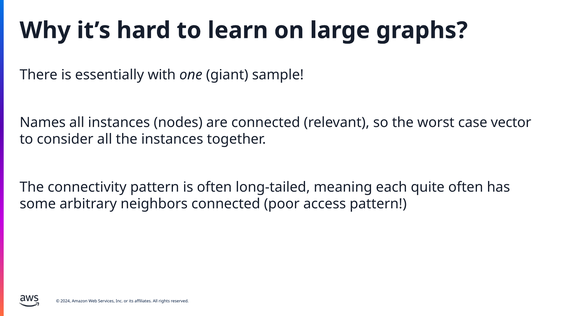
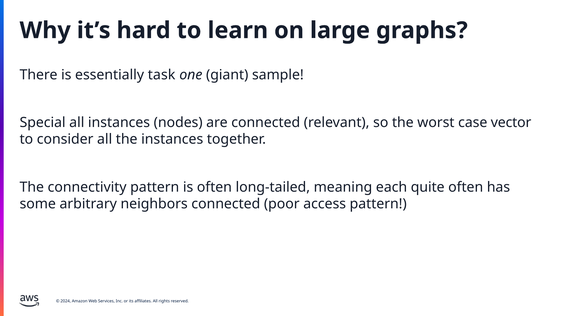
with: with -> task
Names: Names -> Special
